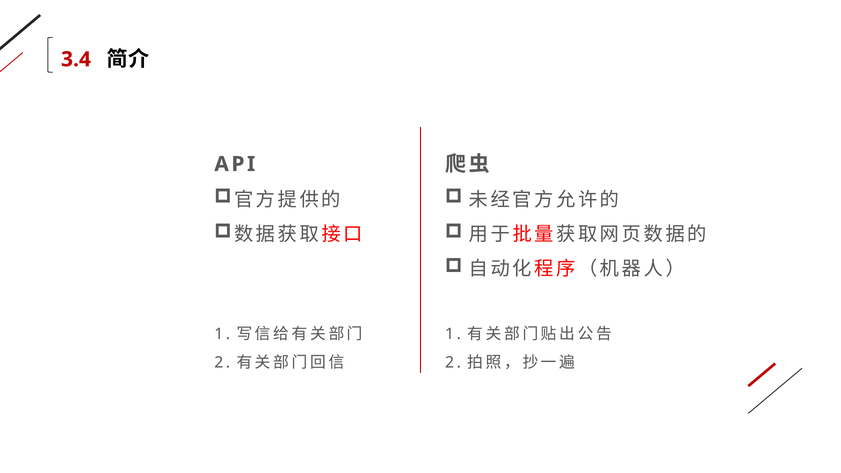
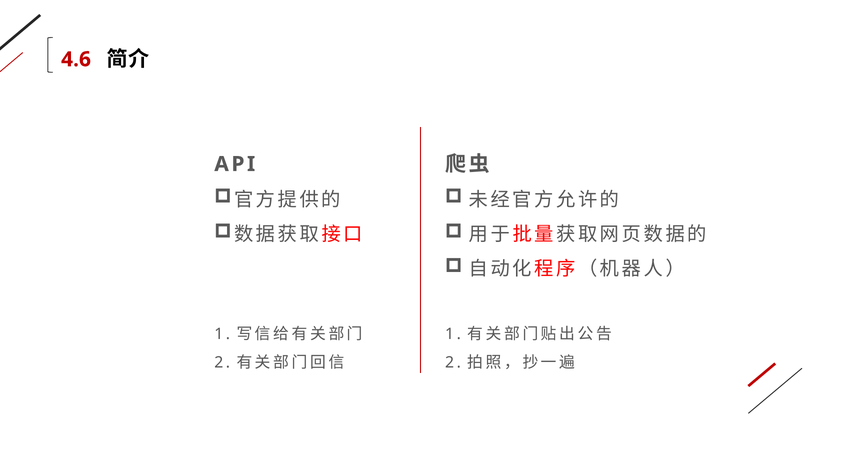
3.4: 3.4 -> 4.6
